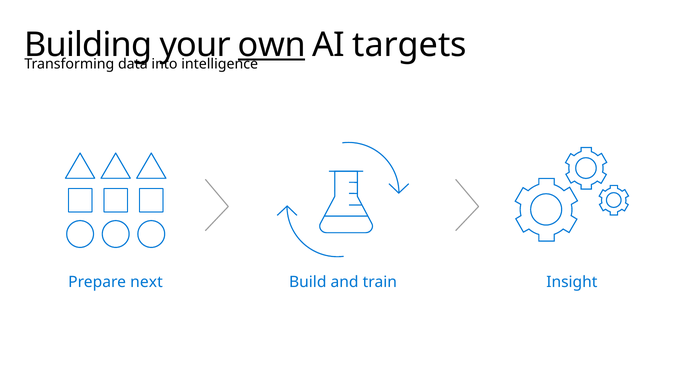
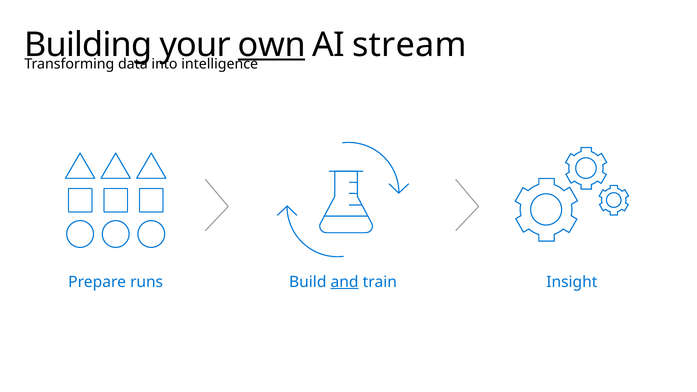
targets: targets -> stream
next: next -> runs
and underline: none -> present
